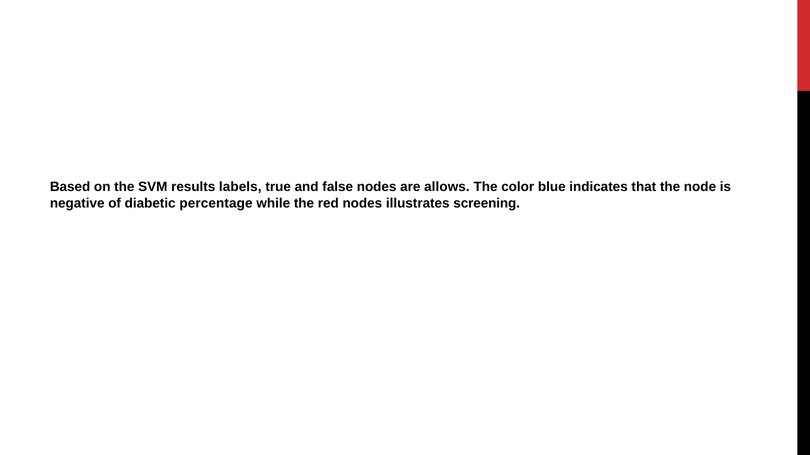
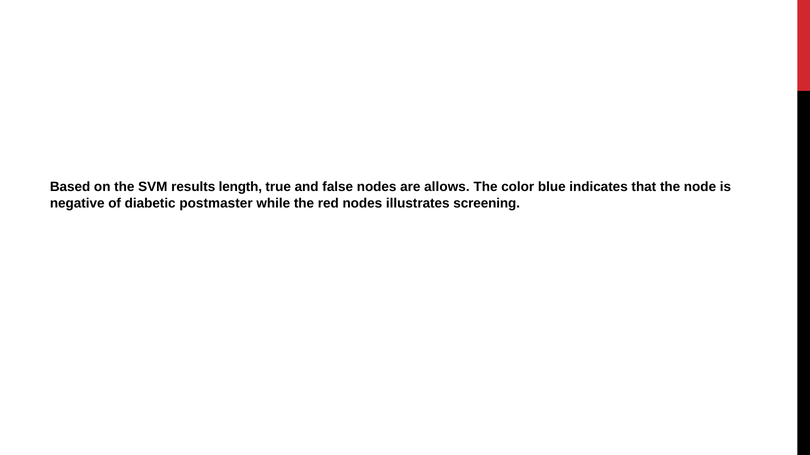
labels: labels -> length
percentage: percentage -> postmaster
